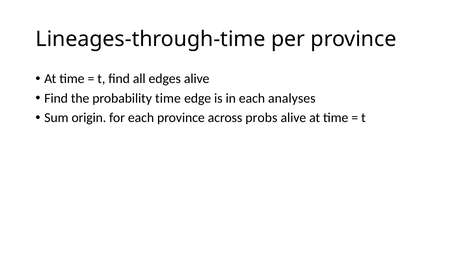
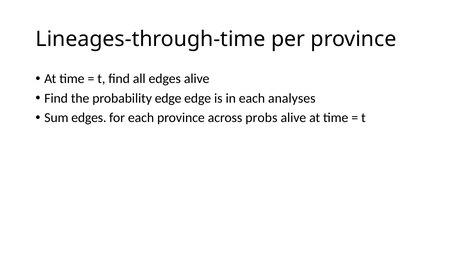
probability time: time -> edge
Sum origin: origin -> edges
